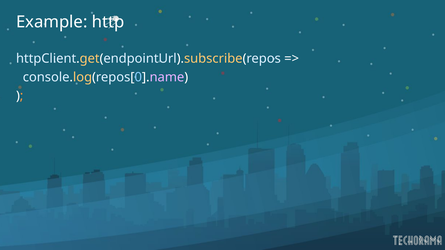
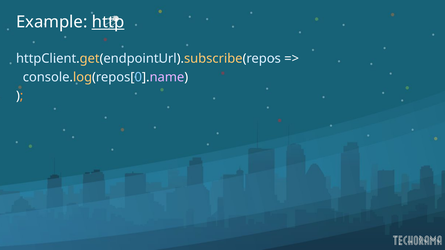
http underline: none -> present
